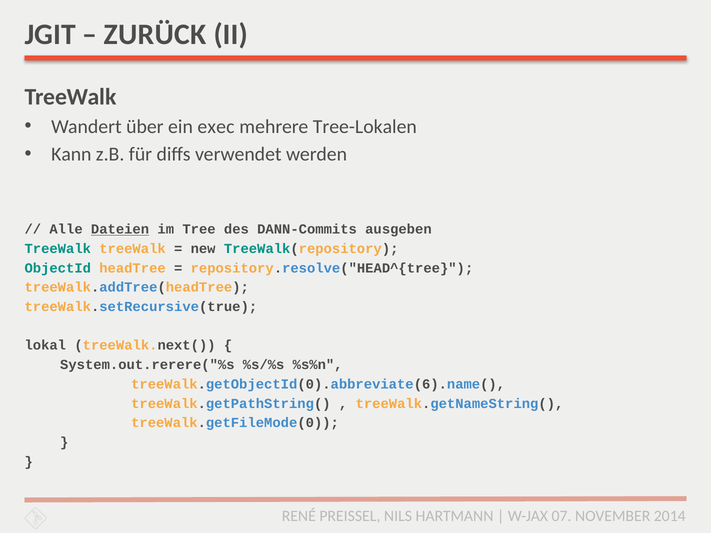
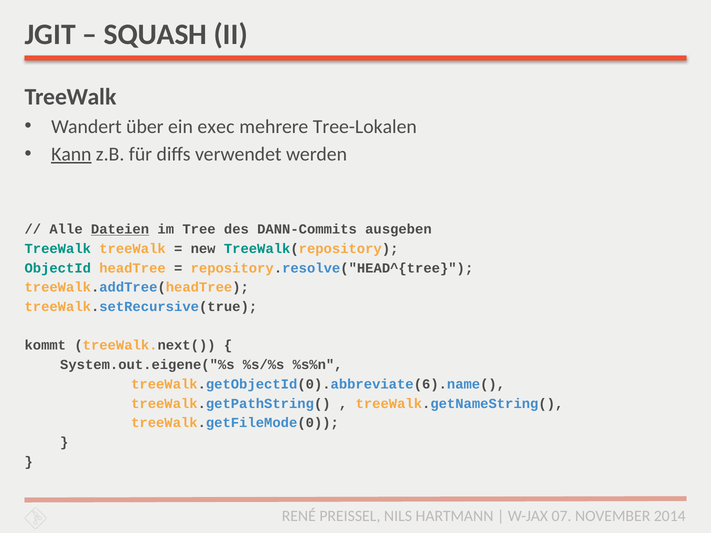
ZURÜCK: ZURÜCK -> SQUASH
Kann underline: none -> present
lokal: lokal -> kommt
System.out.rerere("%s: System.out.rerere("%s -> System.out.eigene("%s
